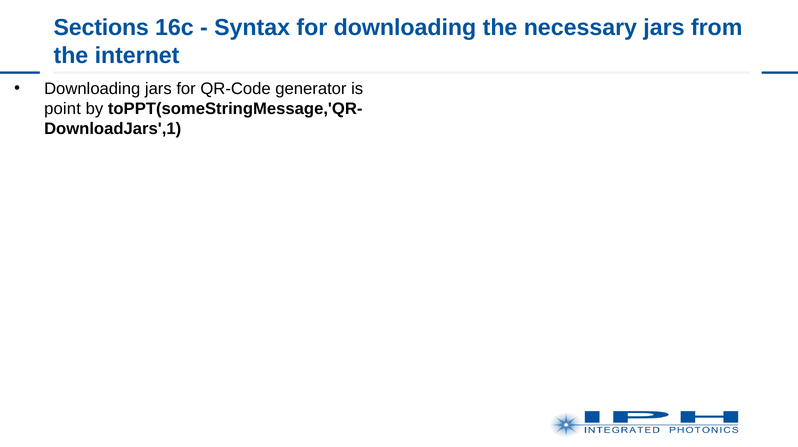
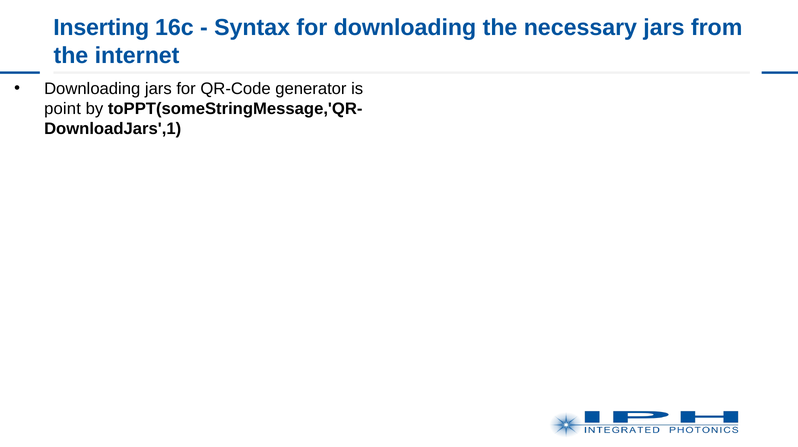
Sections: Sections -> Inserting
